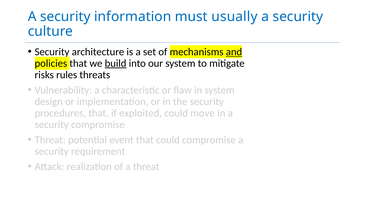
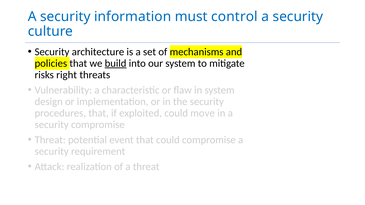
usually: usually -> control
and underline: present -> none
rules: rules -> right
